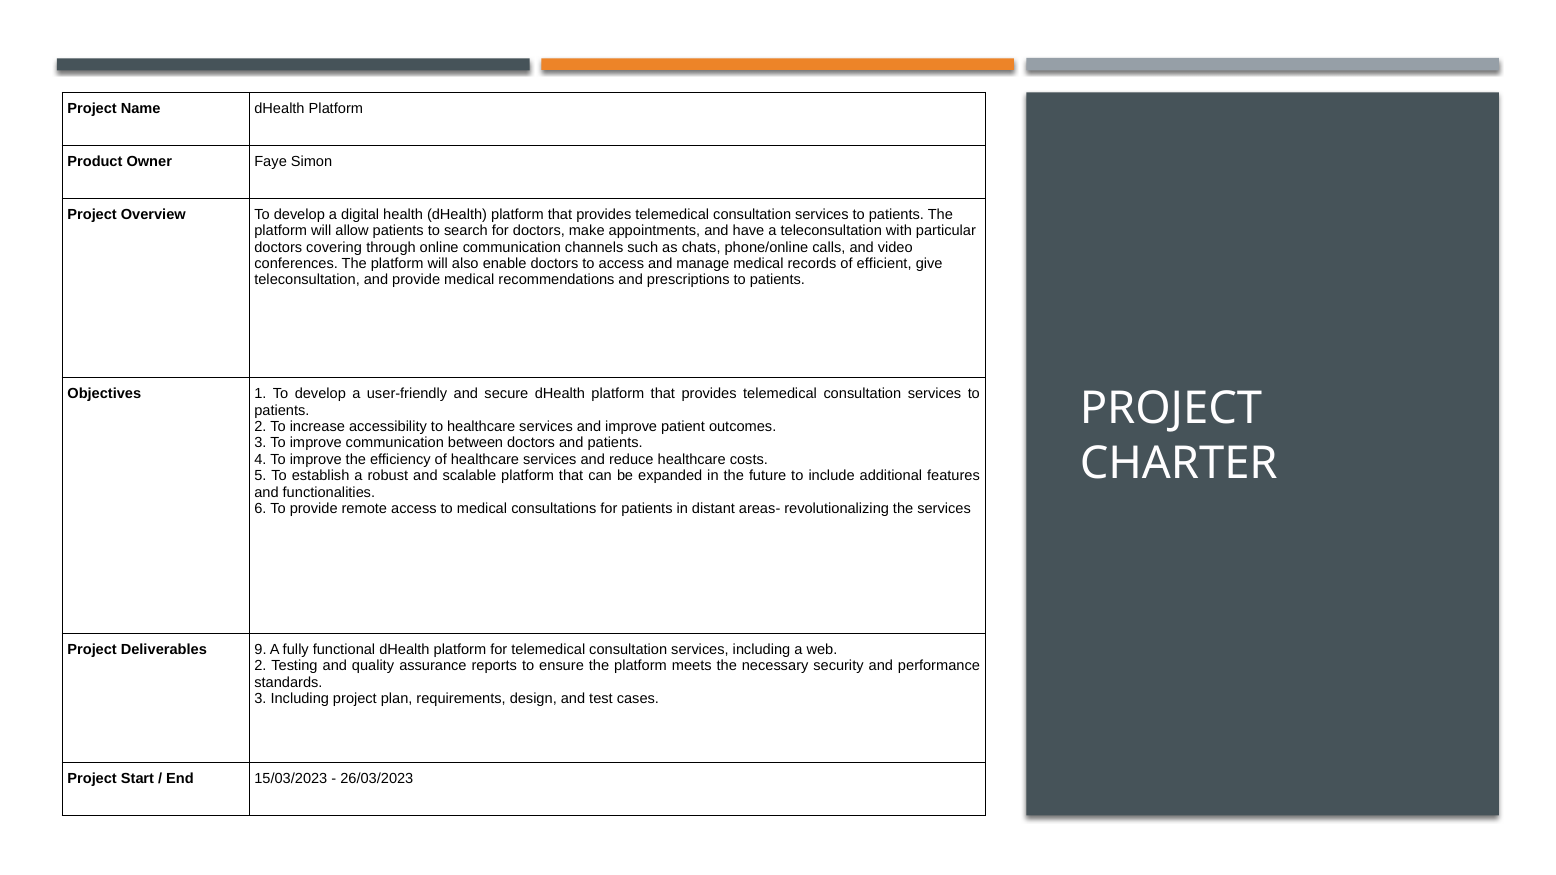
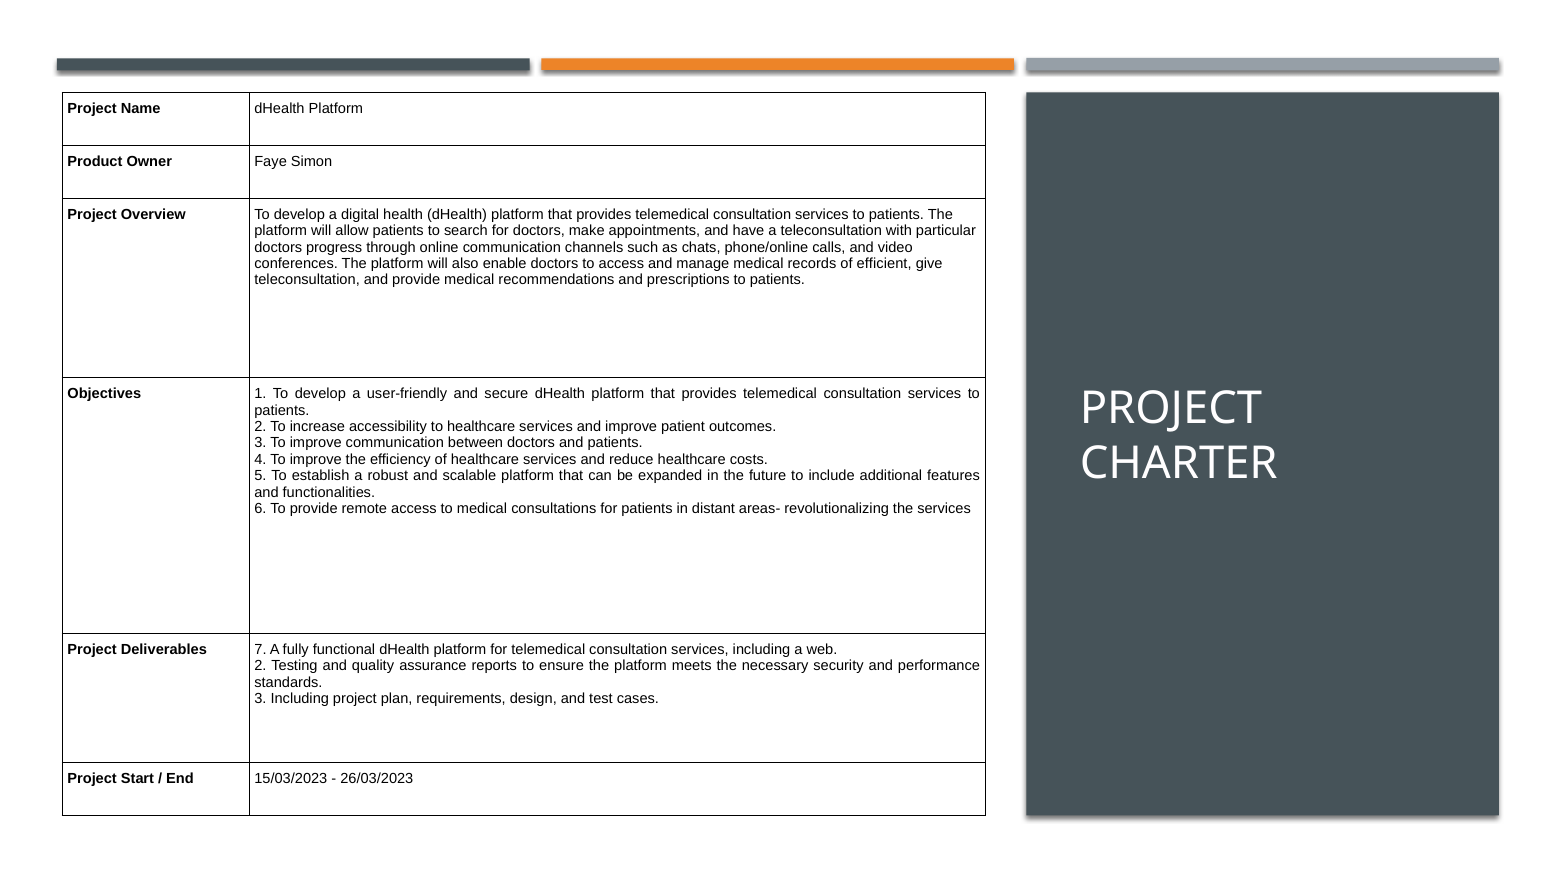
covering: covering -> progress
9: 9 -> 7
